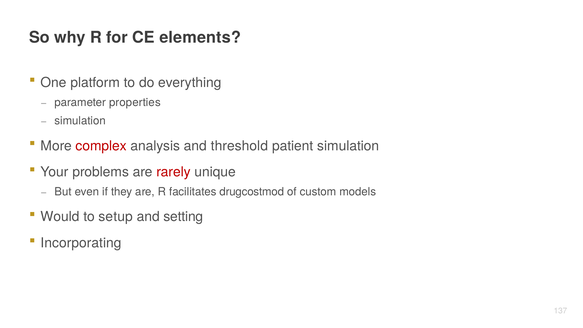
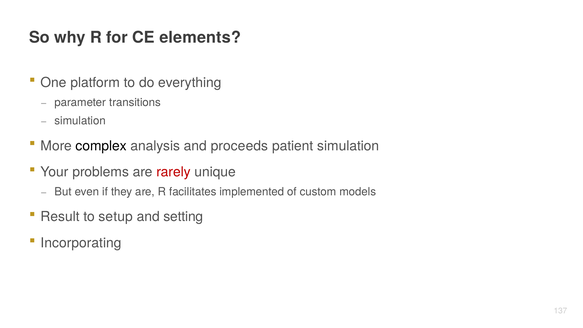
properties: properties -> transitions
complex colour: red -> black
threshold: threshold -> proceeds
drugcostmod: drugcostmod -> implemented
Would: Would -> Result
